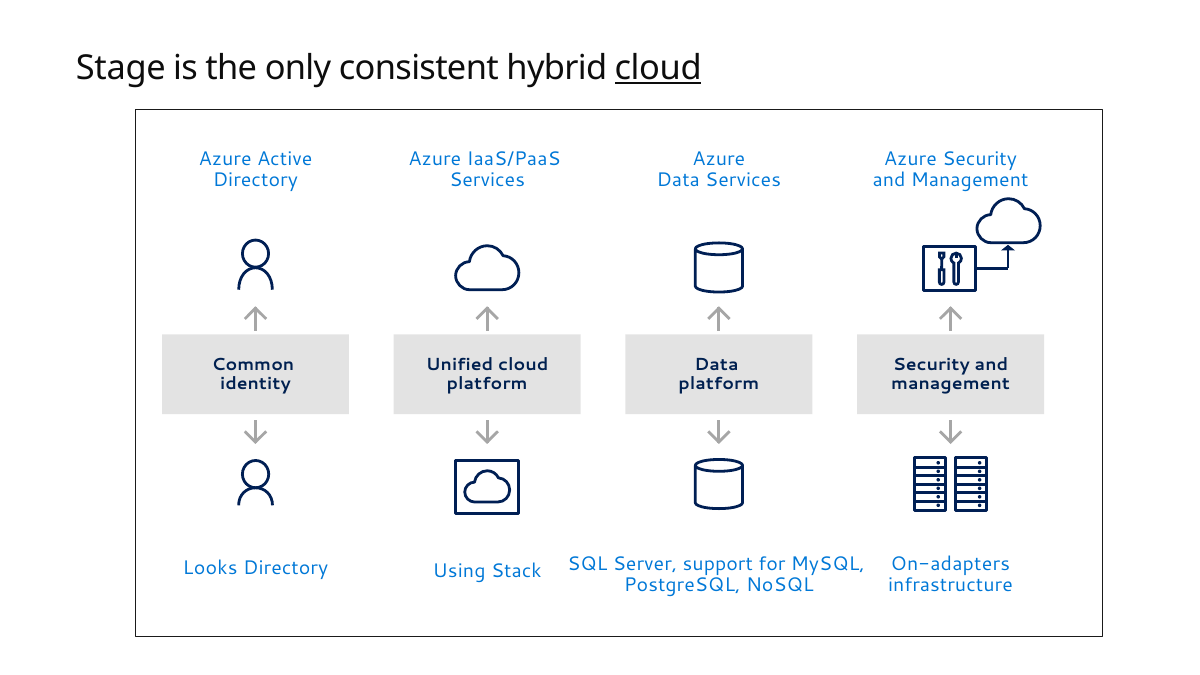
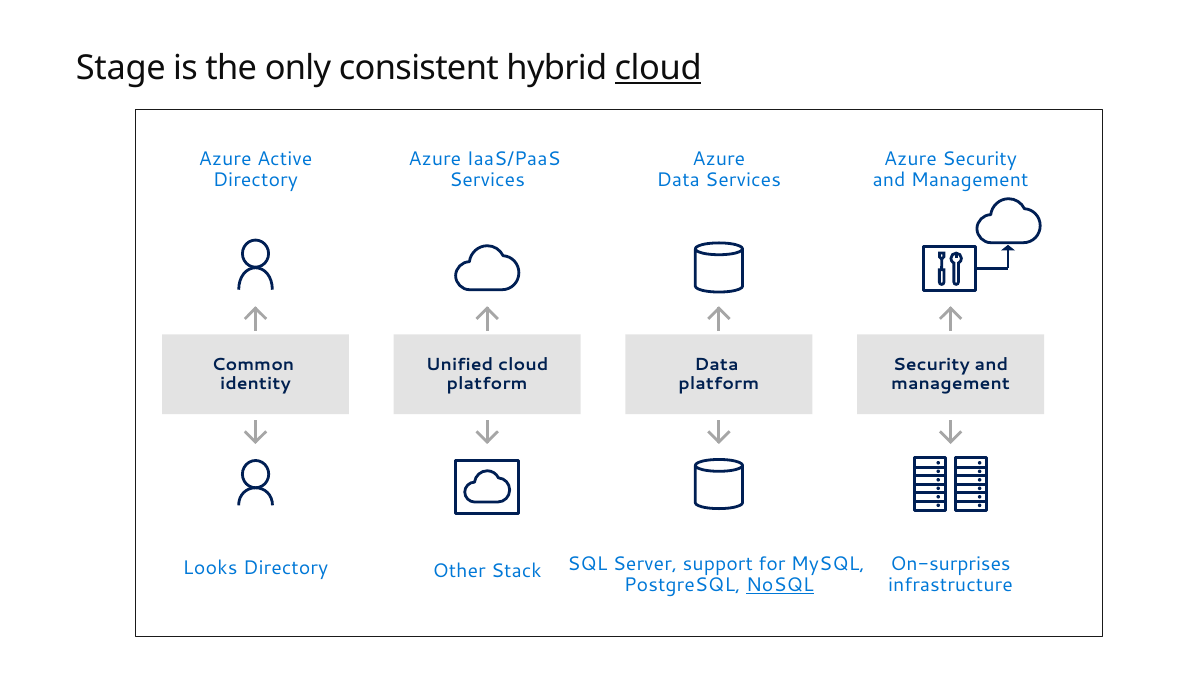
On-adapters: On-adapters -> On-surprises
Using: Using -> Other
NoSQL underline: none -> present
